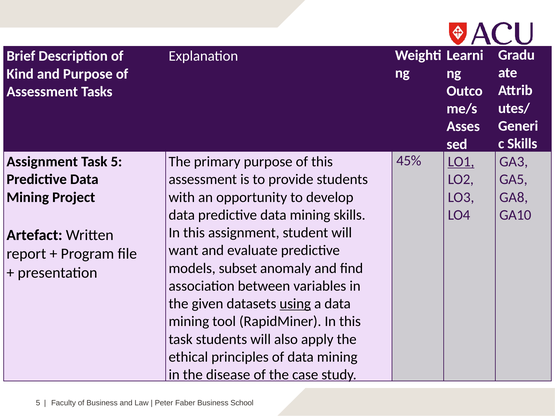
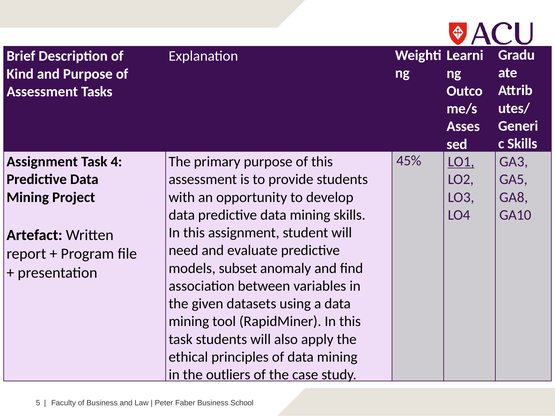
Task 5: 5 -> 4
want: want -> need
using underline: present -> none
disease: disease -> outliers
